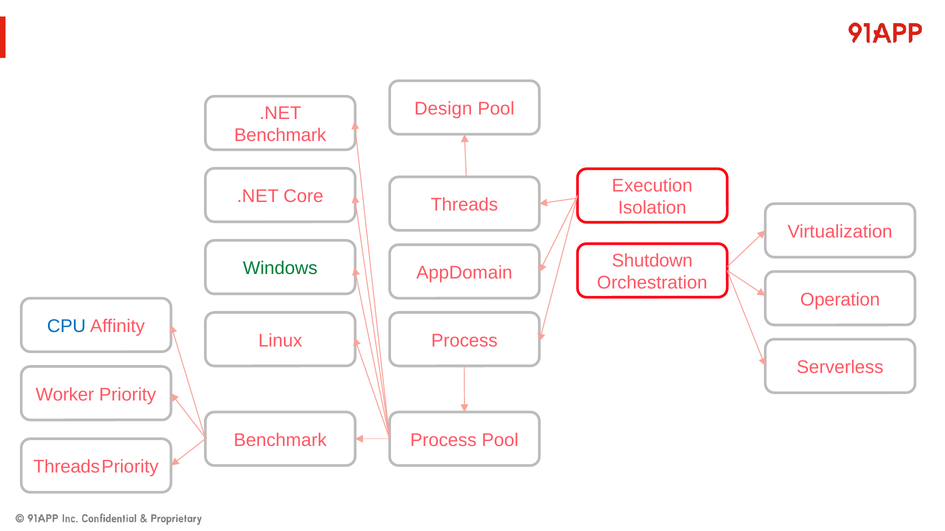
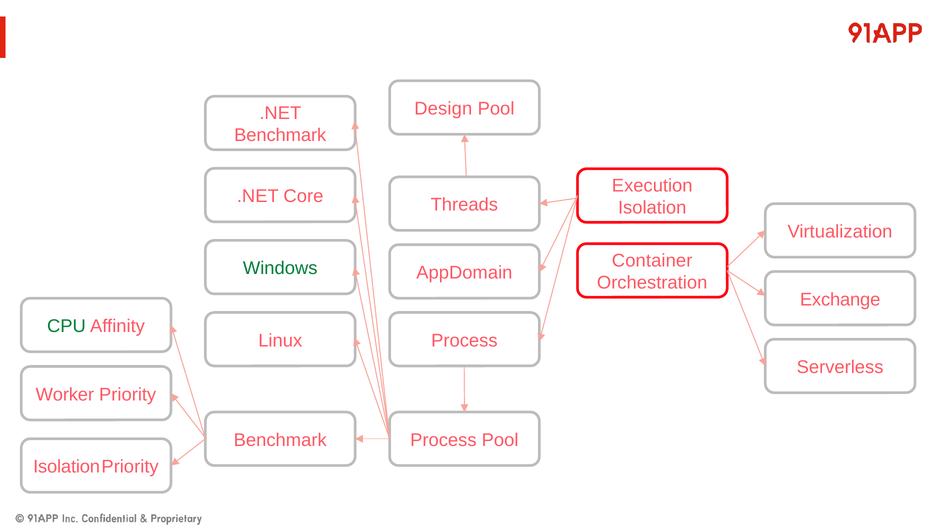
Shutdown: Shutdown -> Container
Operation: Operation -> Exchange
CPU colour: blue -> green
Threads at (67, 467): Threads -> Isolation
